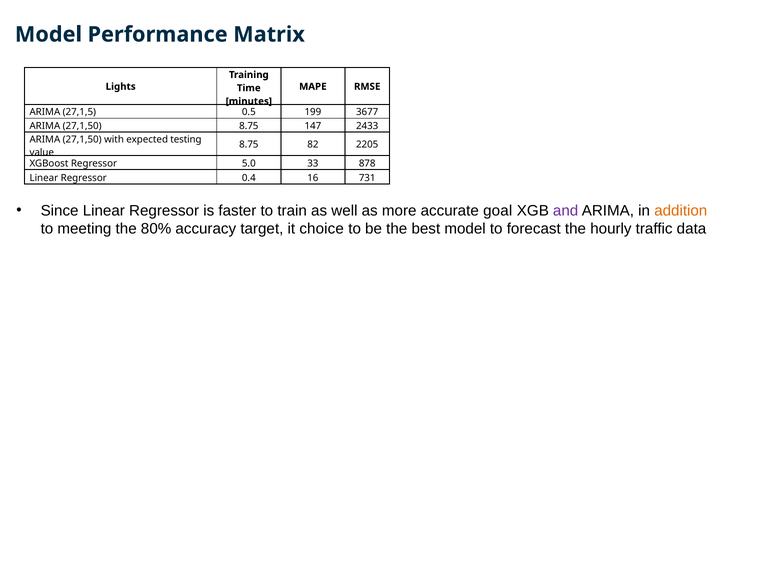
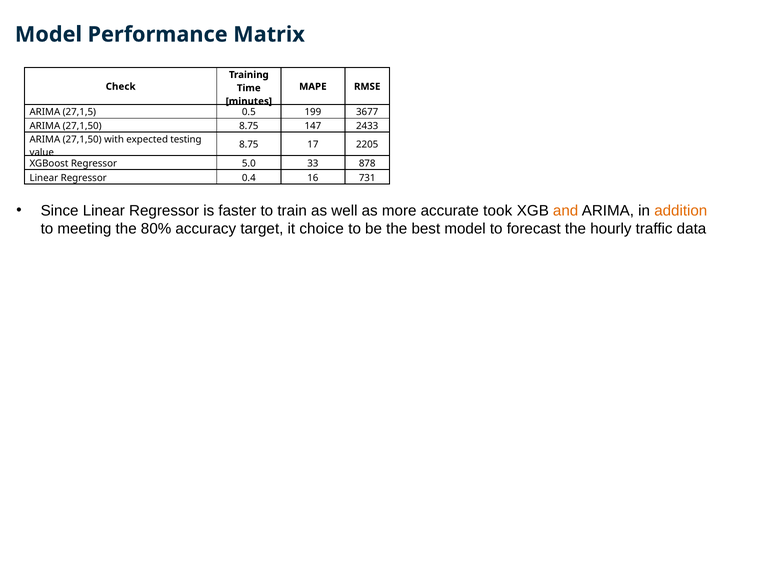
Lights: Lights -> Check
82: 82 -> 17
goal: goal -> took
and colour: purple -> orange
